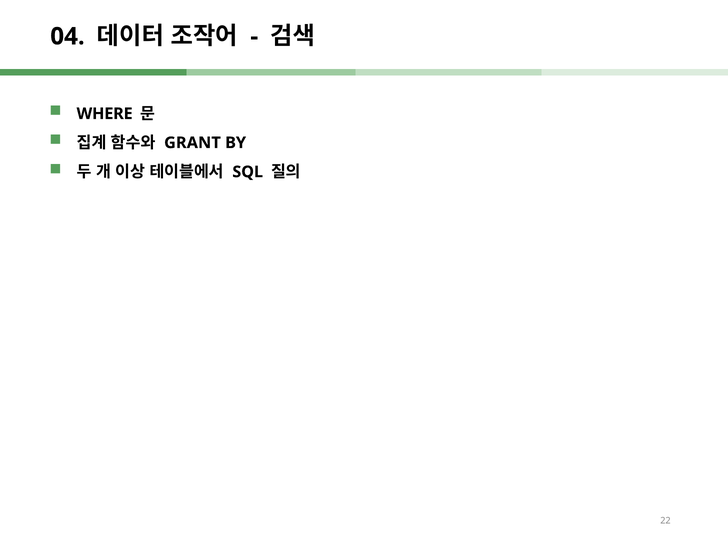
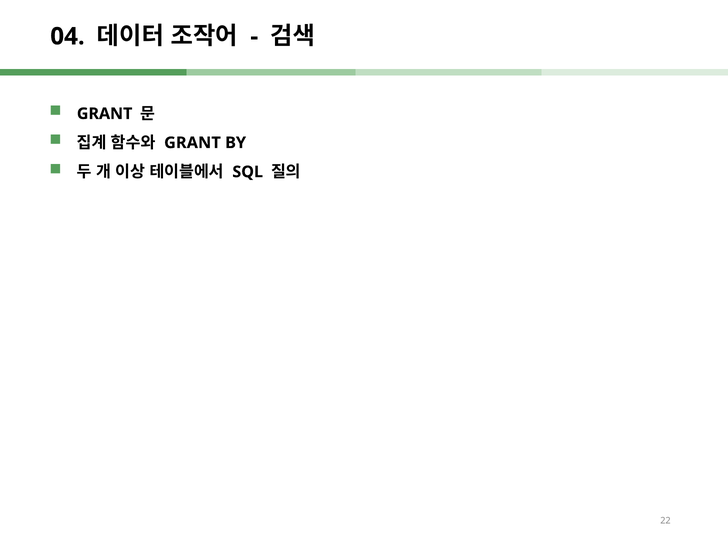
WHERE at (105, 114): WHERE -> GRANT
